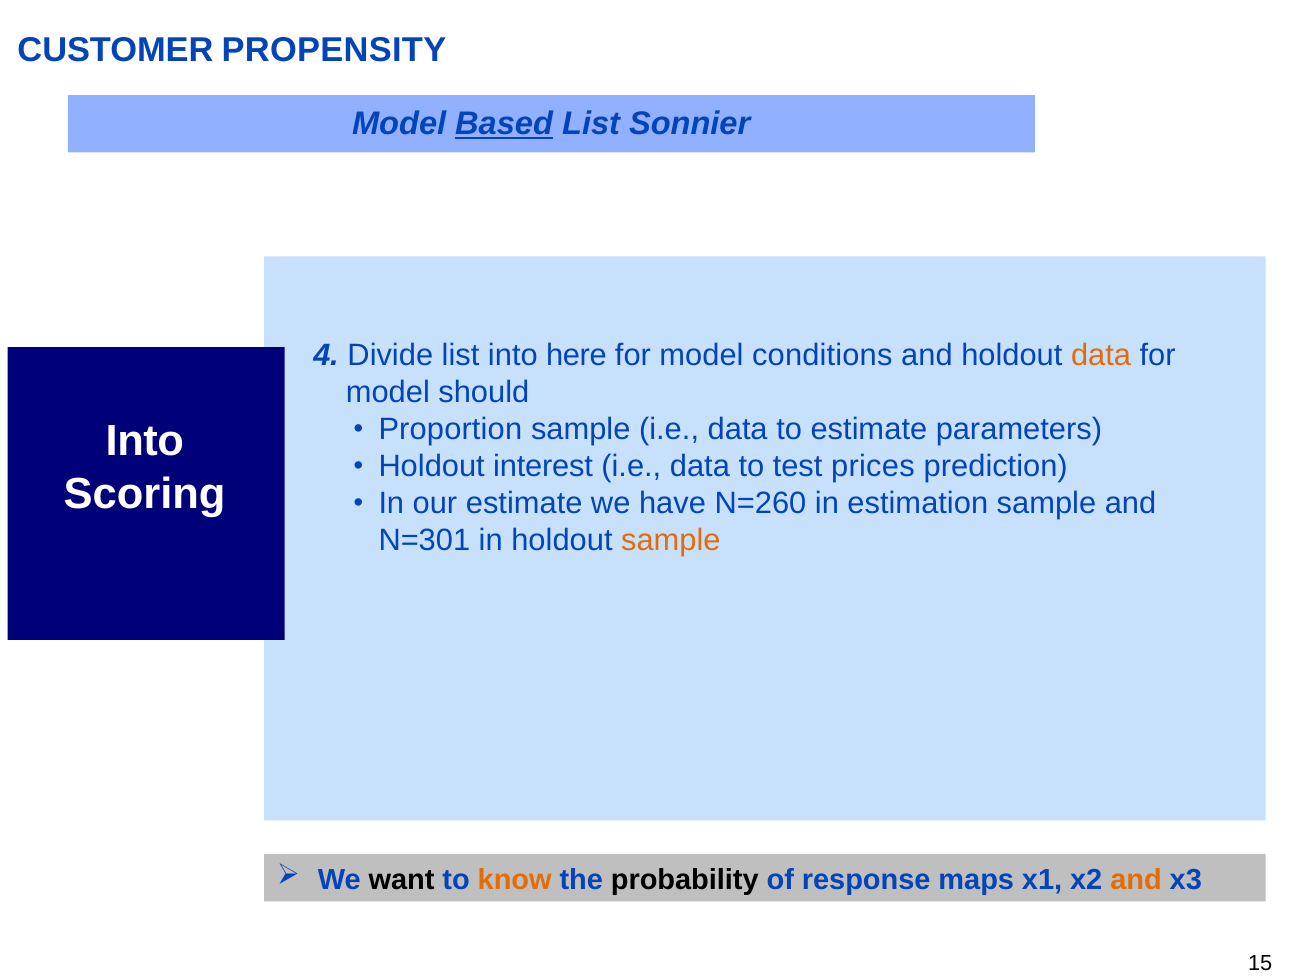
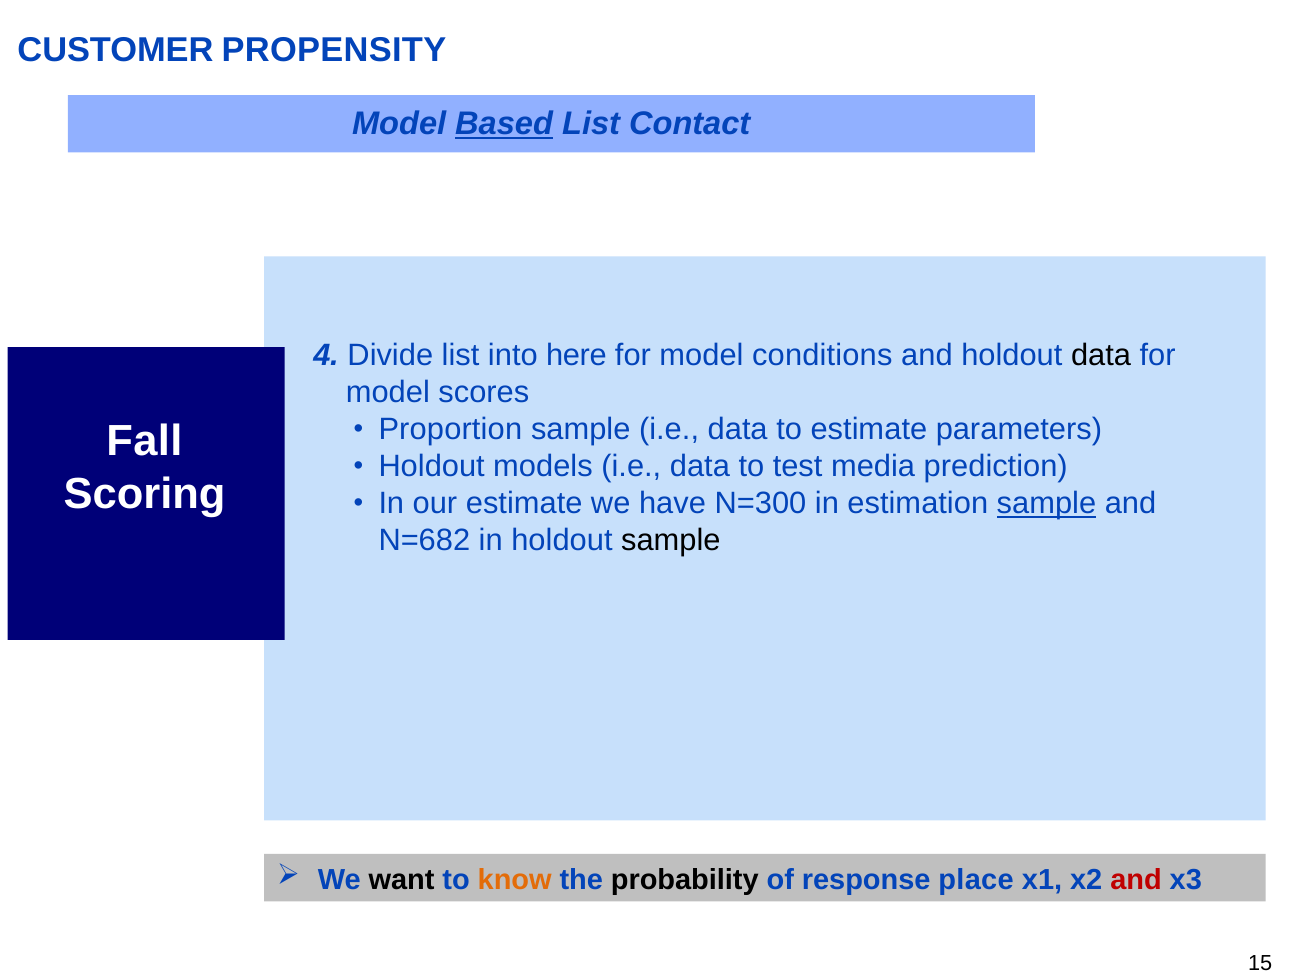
Sonnier: Sonnier -> Contact
data at (1101, 356) colour: orange -> black
should: should -> scores
Into at (145, 442): Into -> Fall
interest: interest -> models
prices: prices -> media
N=260: N=260 -> N=300
sample at (1046, 504) underline: none -> present
N=301: N=301 -> N=682
sample at (671, 541) colour: orange -> black
maps: maps -> place
and at (1136, 879) colour: orange -> red
